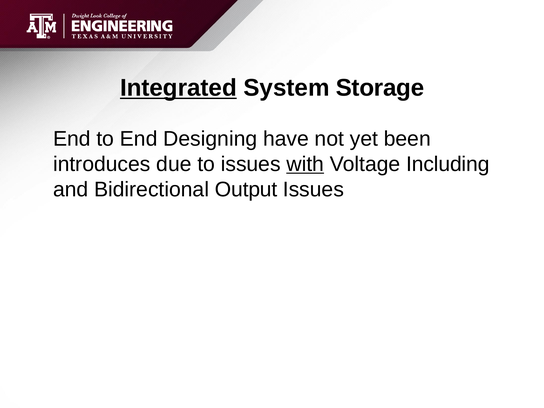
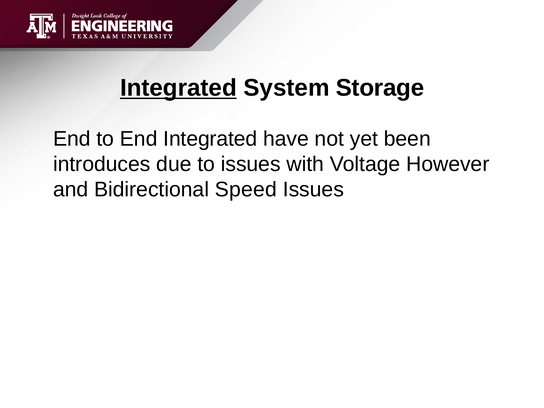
End Designing: Designing -> Integrated
with underline: present -> none
Including: Including -> However
Output: Output -> Speed
